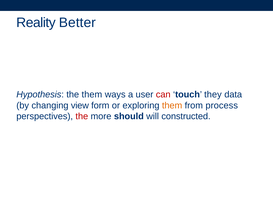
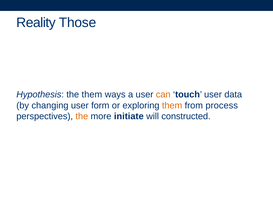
Better: Better -> Those
can colour: red -> orange
touch they: they -> user
changing view: view -> user
the at (82, 116) colour: red -> orange
should: should -> initiate
